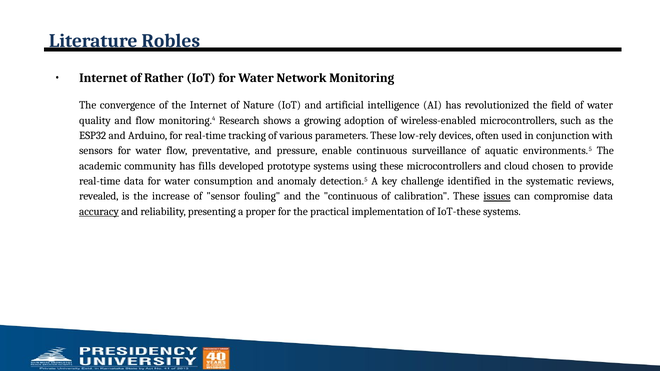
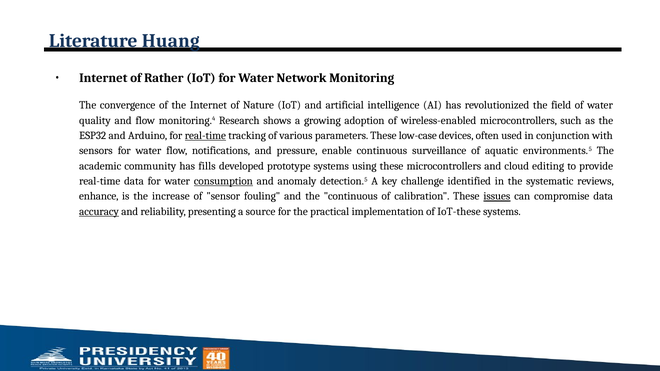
Robles: Robles -> Huang
real-time at (205, 136) underline: none -> present
low-rely: low-rely -> low-case
preventative: preventative -> notifications
chosen: chosen -> editing
consumption underline: none -> present
revealed: revealed -> enhance
proper: proper -> source
